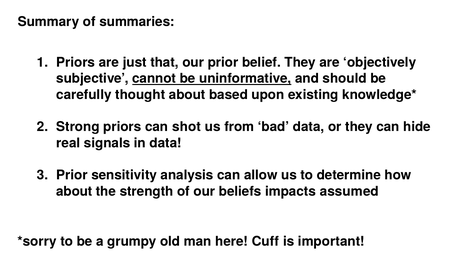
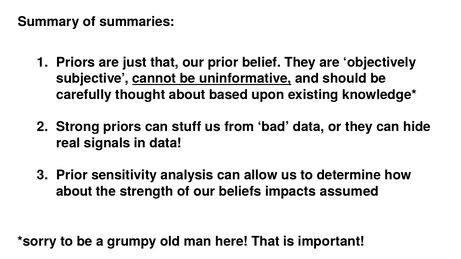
shot: shot -> stuff
here Cuff: Cuff -> That
